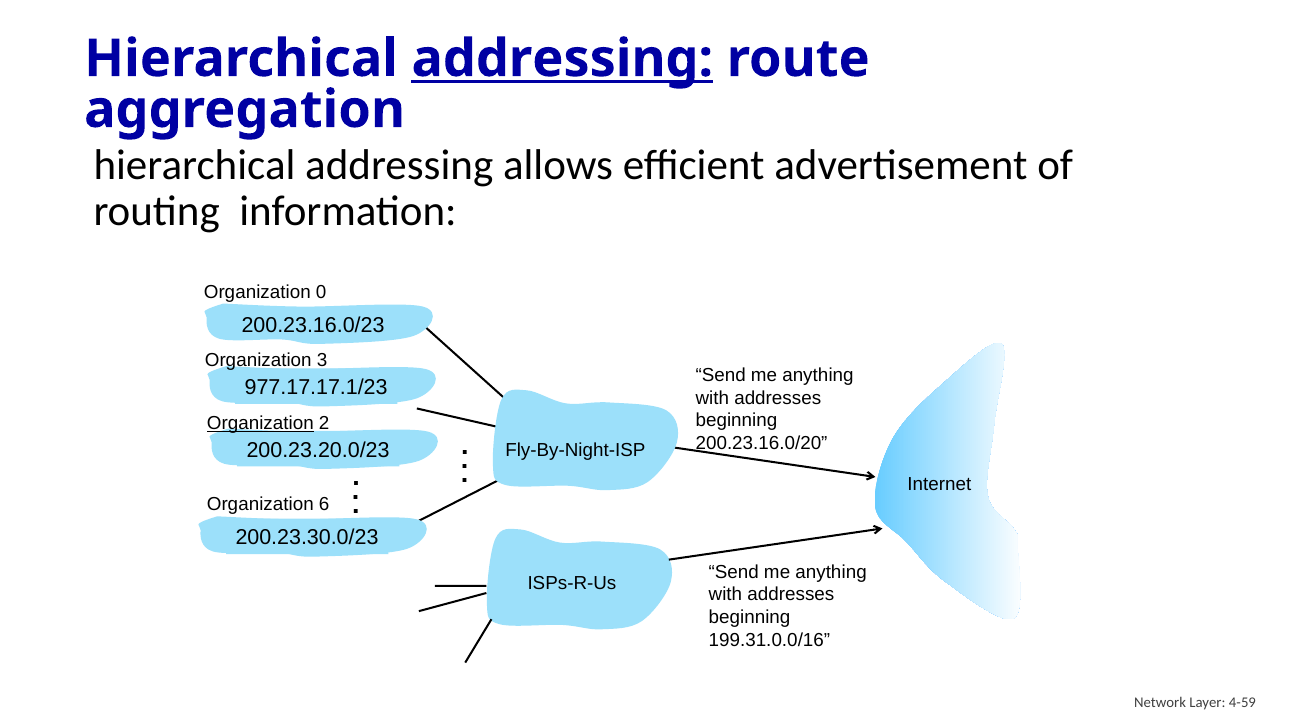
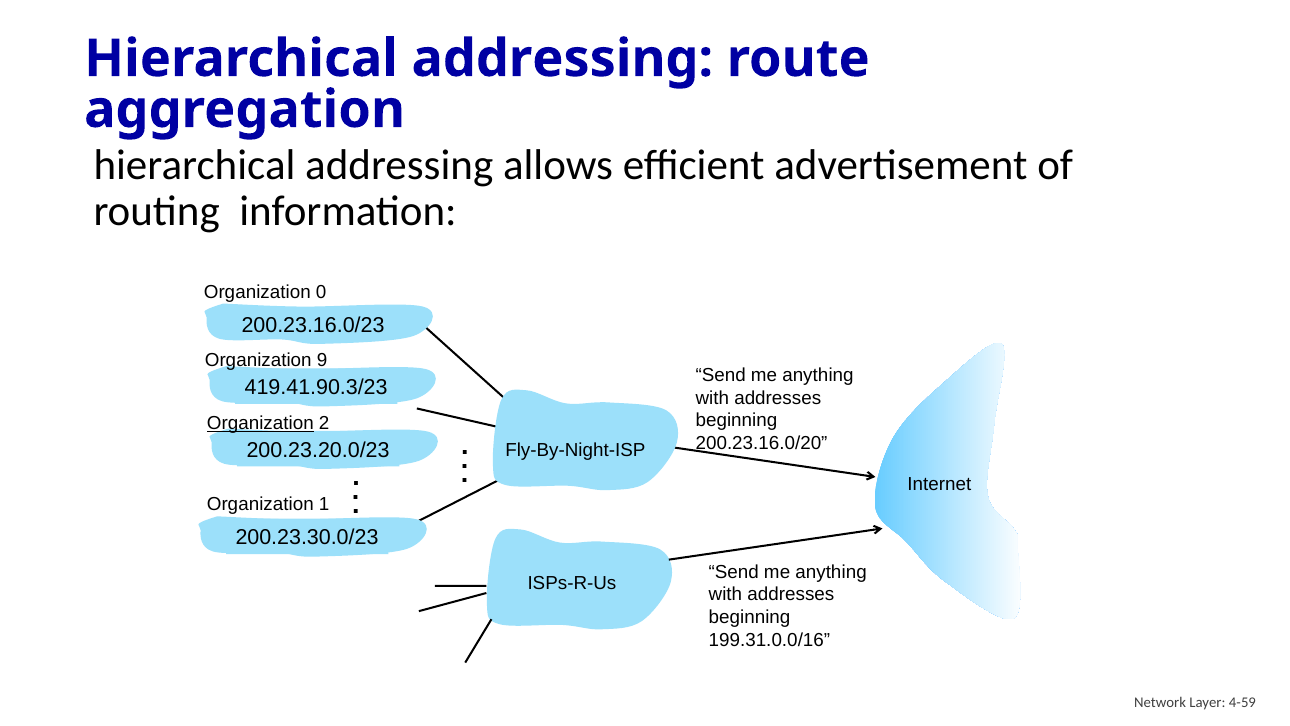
addressing at (562, 59) underline: present -> none
3: 3 -> 9
977.17.17.1/23: 977.17.17.1/23 -> 419.41.90.3/23
6: 6 -> 1
